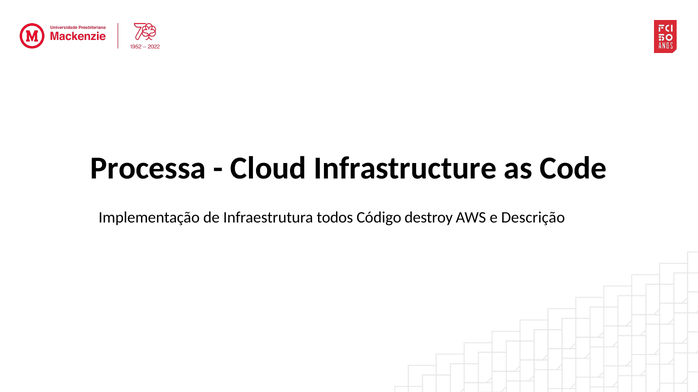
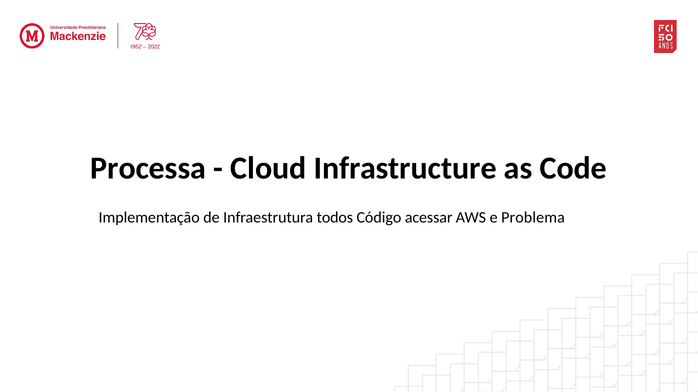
destroy: destroy -> acessar
Descrição: Descrição -> Problema
